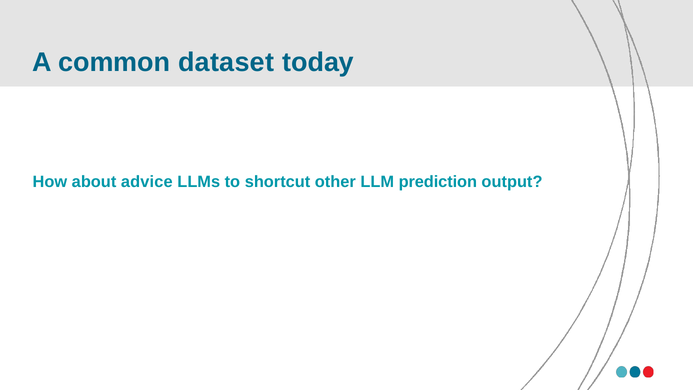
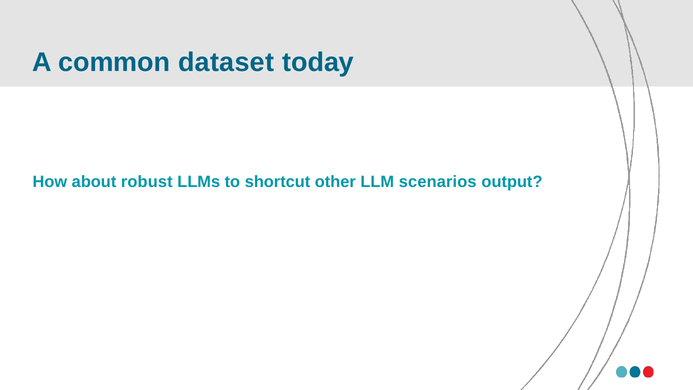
advice: advice -> robust
prediction: prediction -> scenarios
